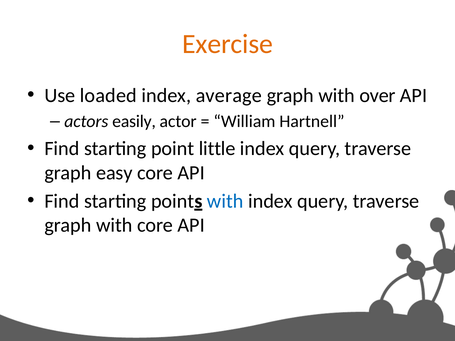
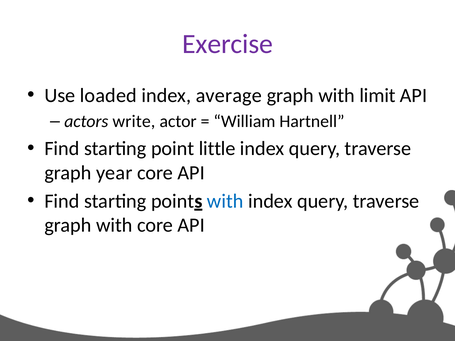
Exercise colour: orange -> purple
over: over -> limit
easily: easily -> write
easy: easy -> year
